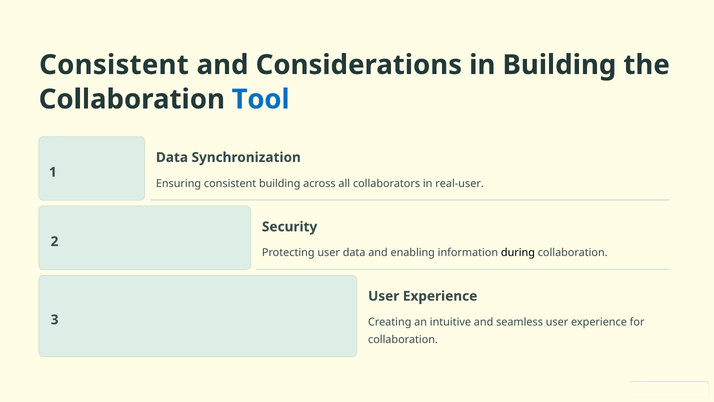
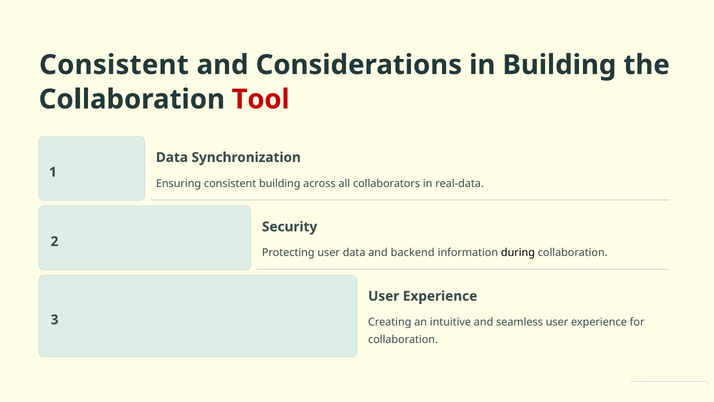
Tool colour: blue -> red
real-user: real-user -> real-data
enabling: enabling -> backend
